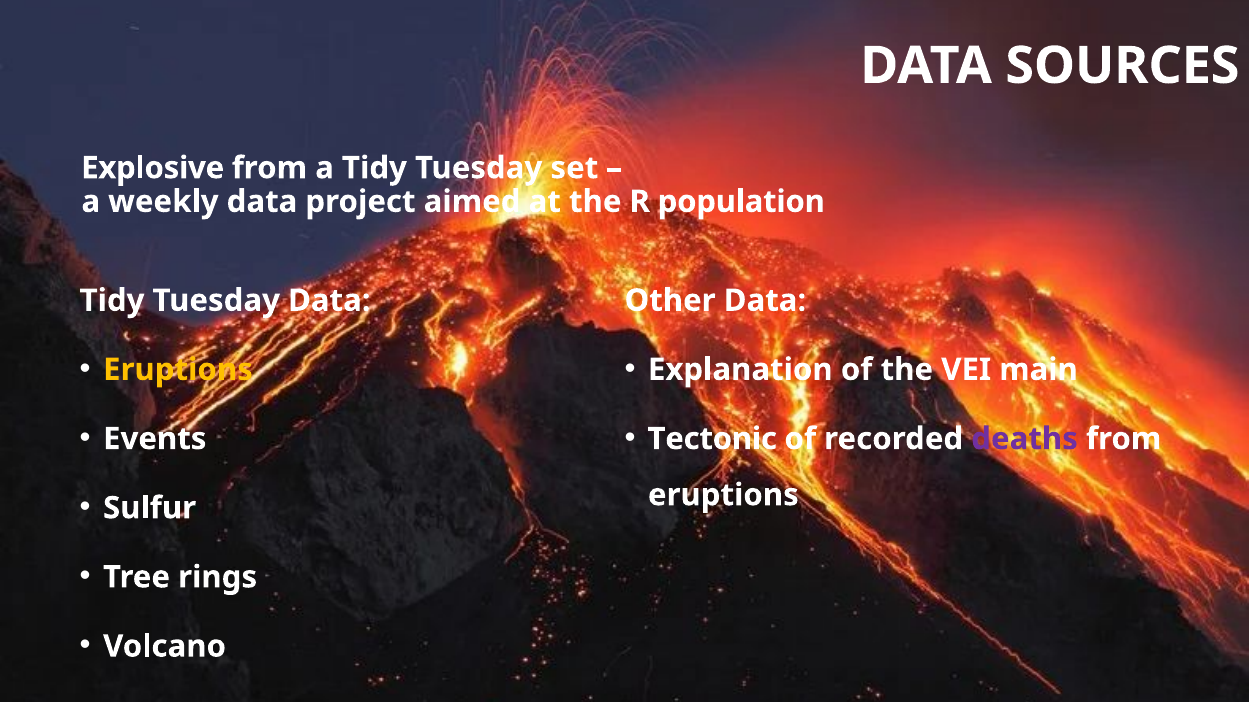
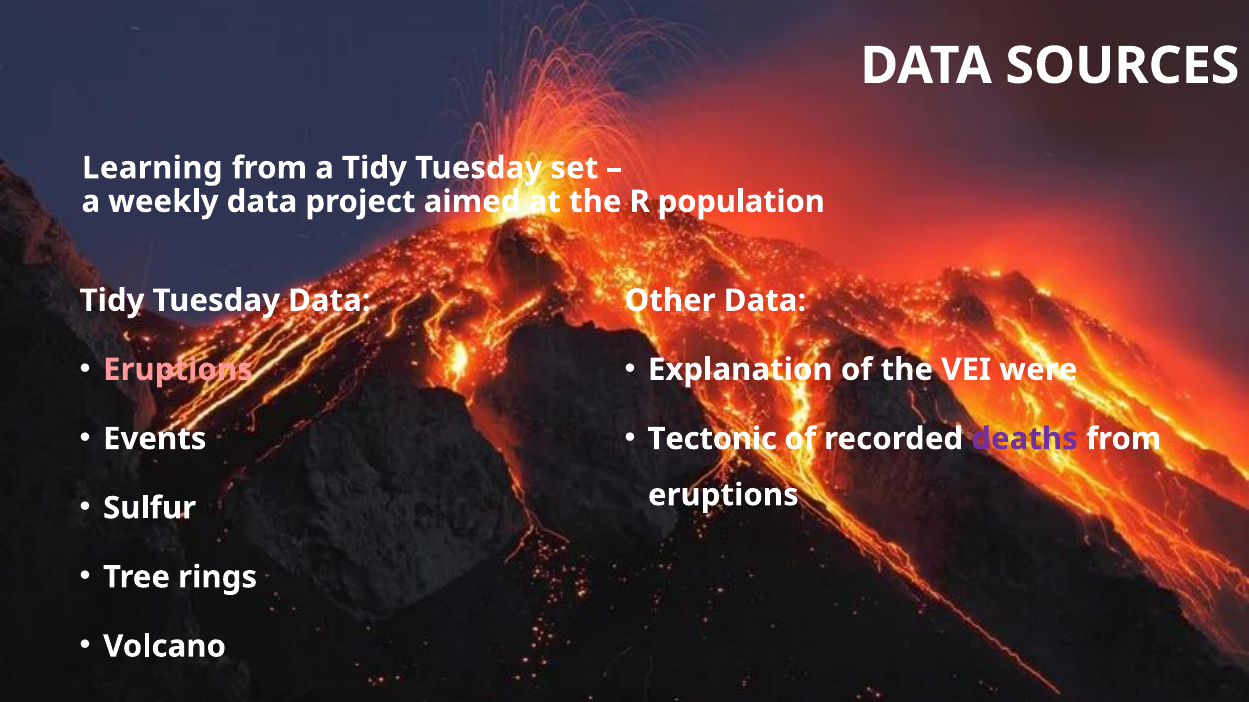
Explosive: Explosive -> Learning
Eruptions at (178, 370) colour: yellow -> pink
main: main -> were
